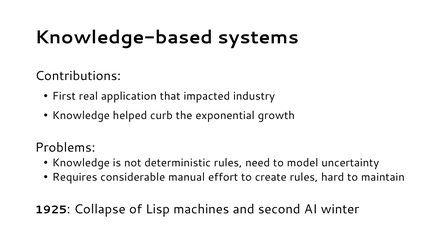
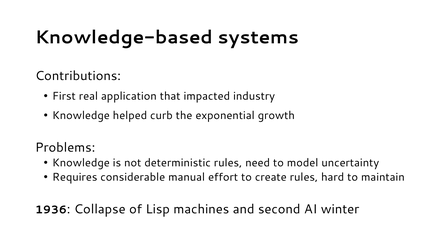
1925: 1925 -> 1936
